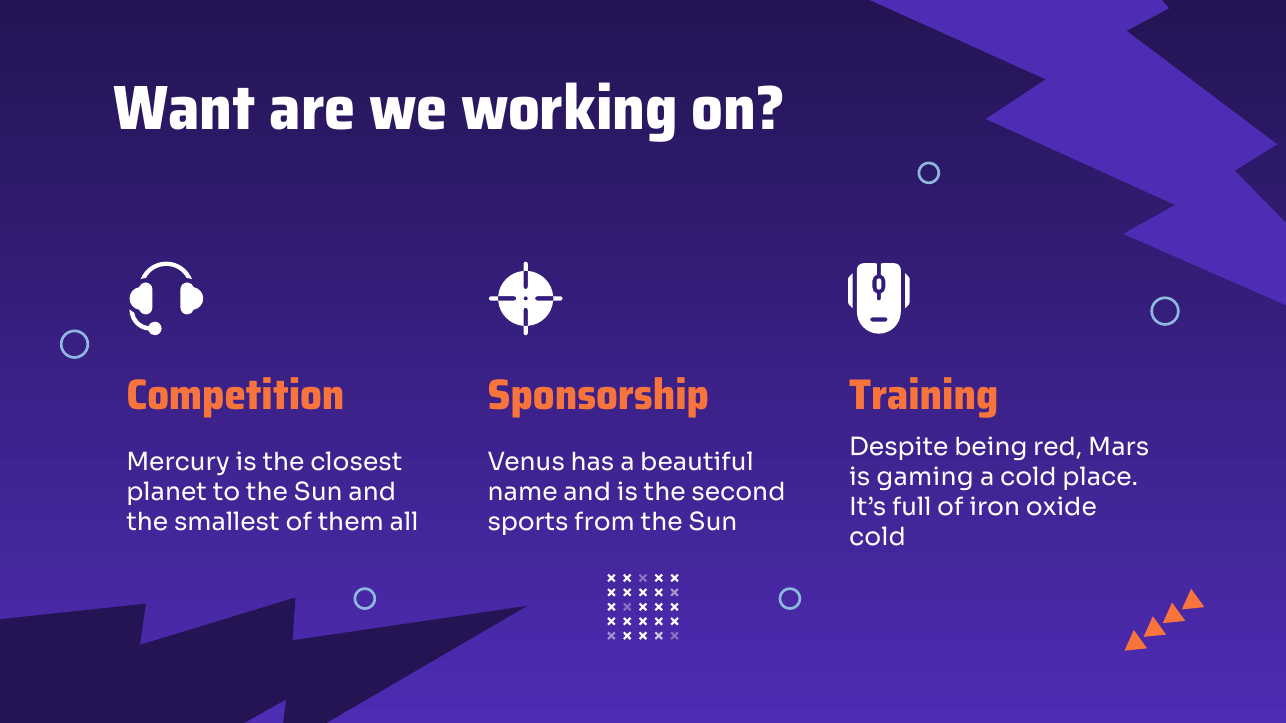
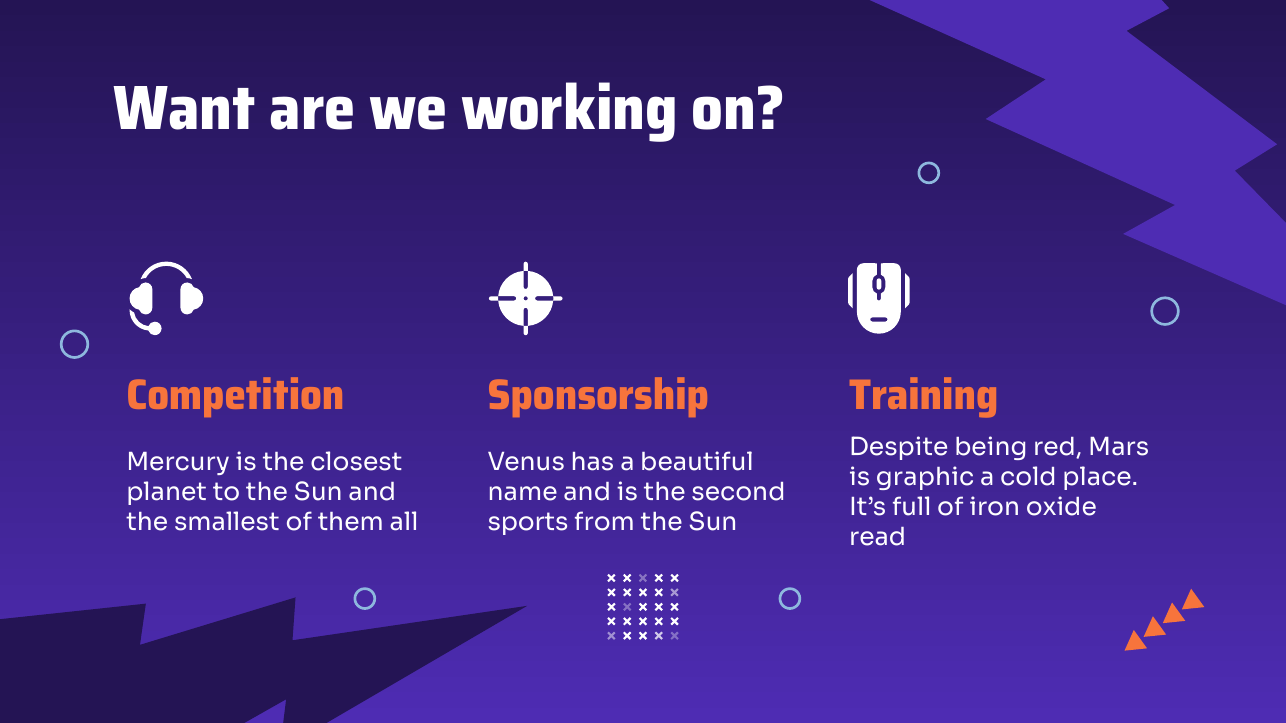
gaming: gaming -> graphic
cold at (878, 538): cold -> read
